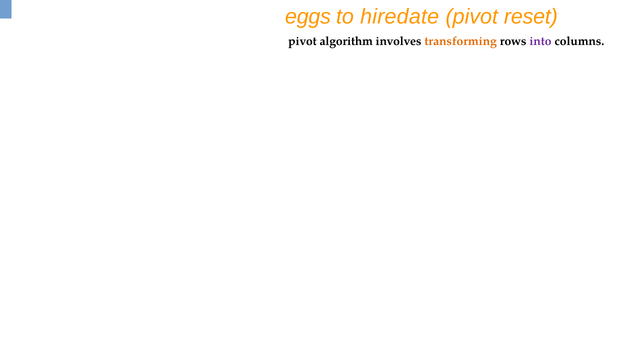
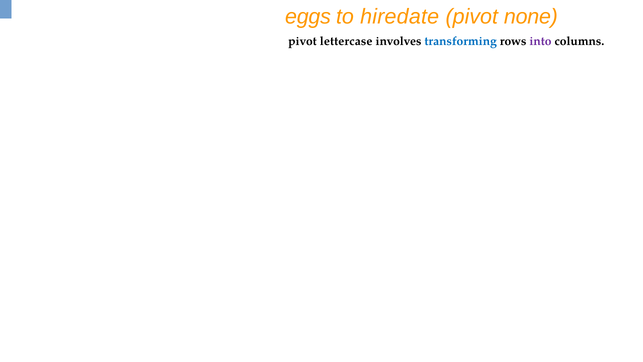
reset: reset -> none
algorithm: algorithm -> lettercase
transforming colour: orange -> blue
